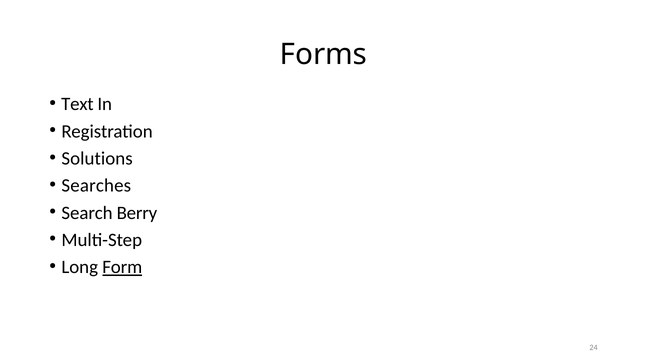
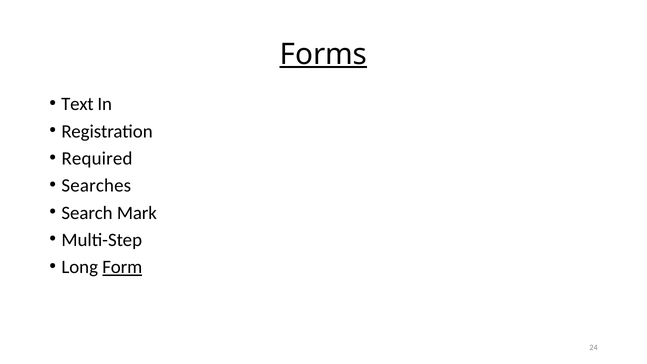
Forms underline: none -> present
Solutions: Solutions -> Required
Berry: Berry -> Mark
